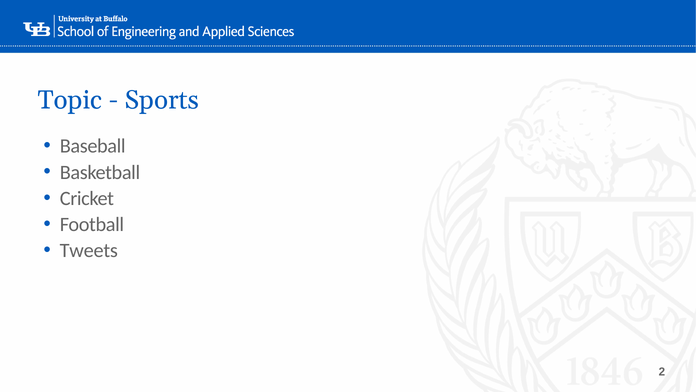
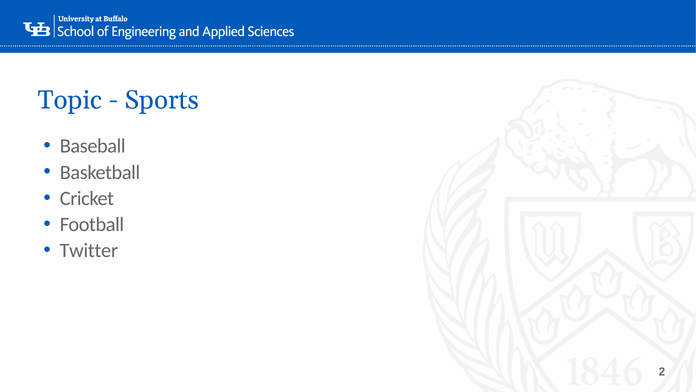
Tweets: Tweets -> Twitter
